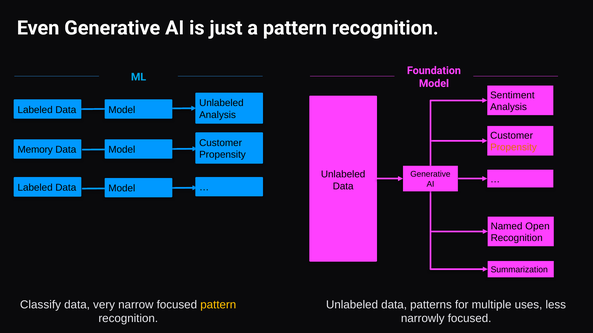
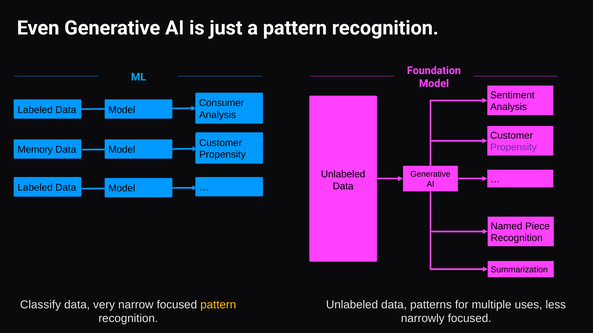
Unlabeled at (221, 103): Unlabeled -> Consumer
Propensity at (514, 148) colour: orange -> purple
Open: Open -> Piece
